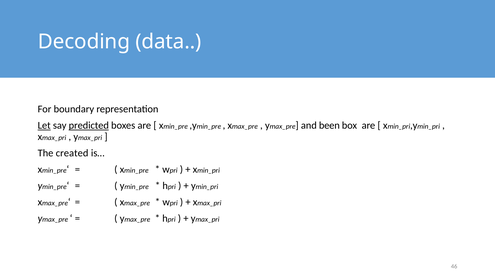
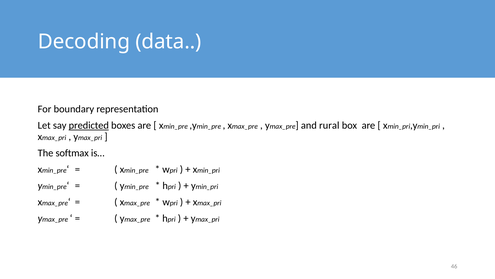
Let underline: present -> none
been: been -> rural
created: created -> softmax
